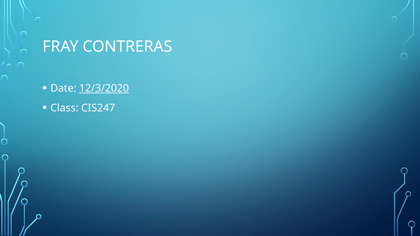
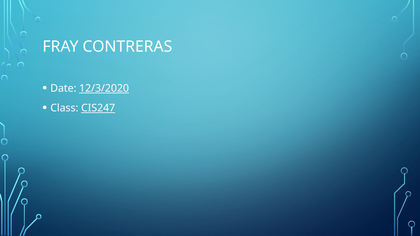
CIS247 underline: none -> present
